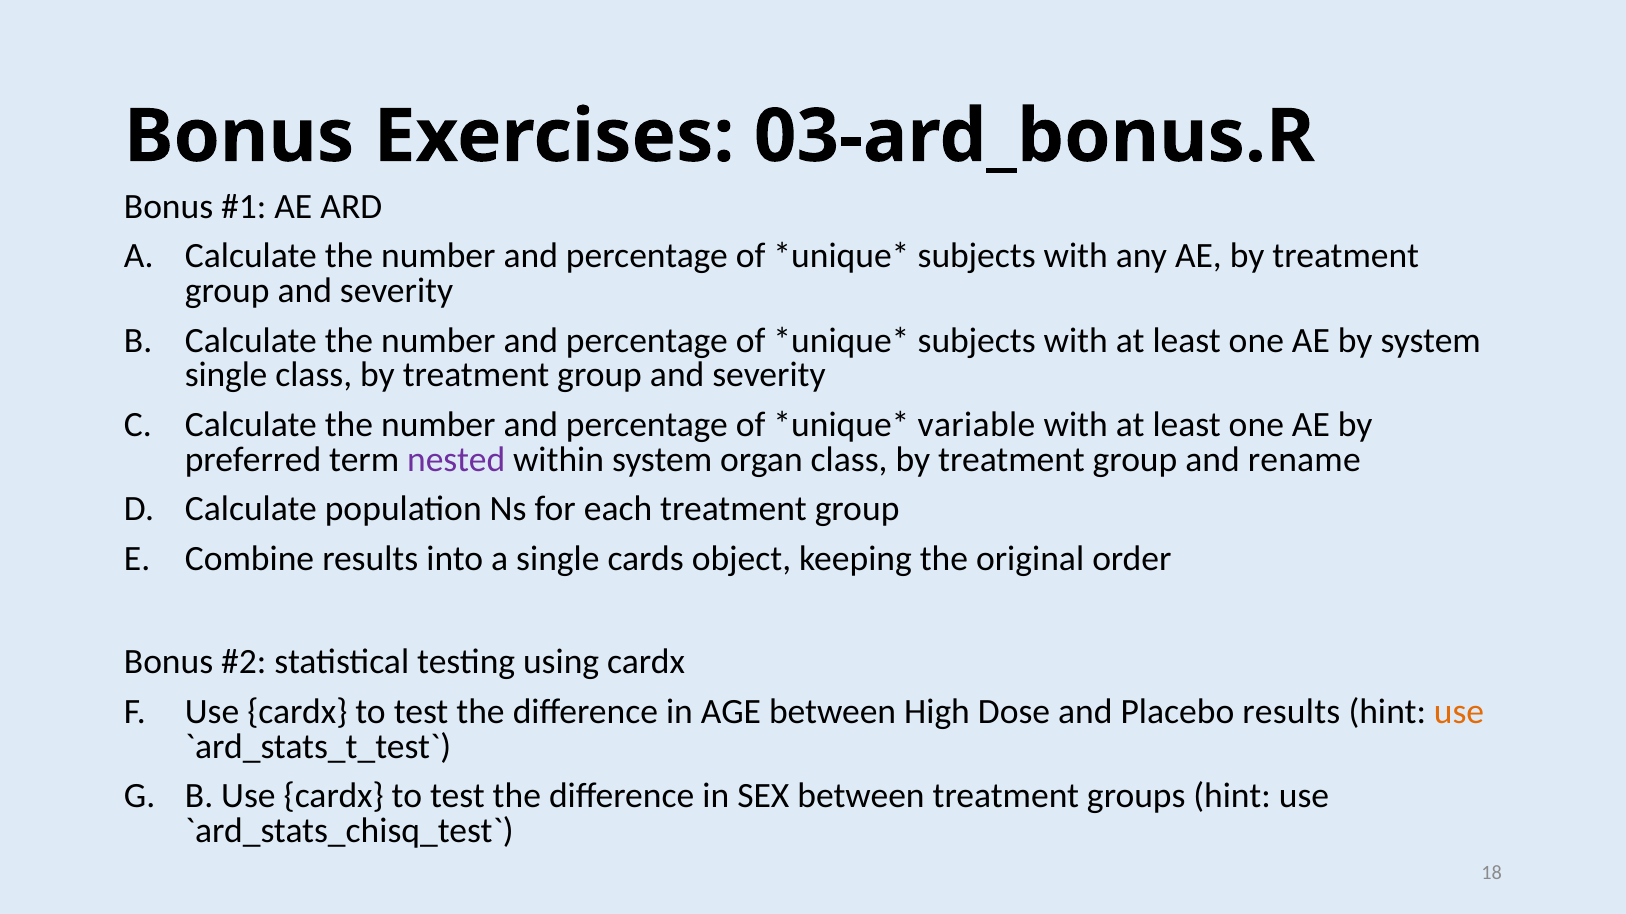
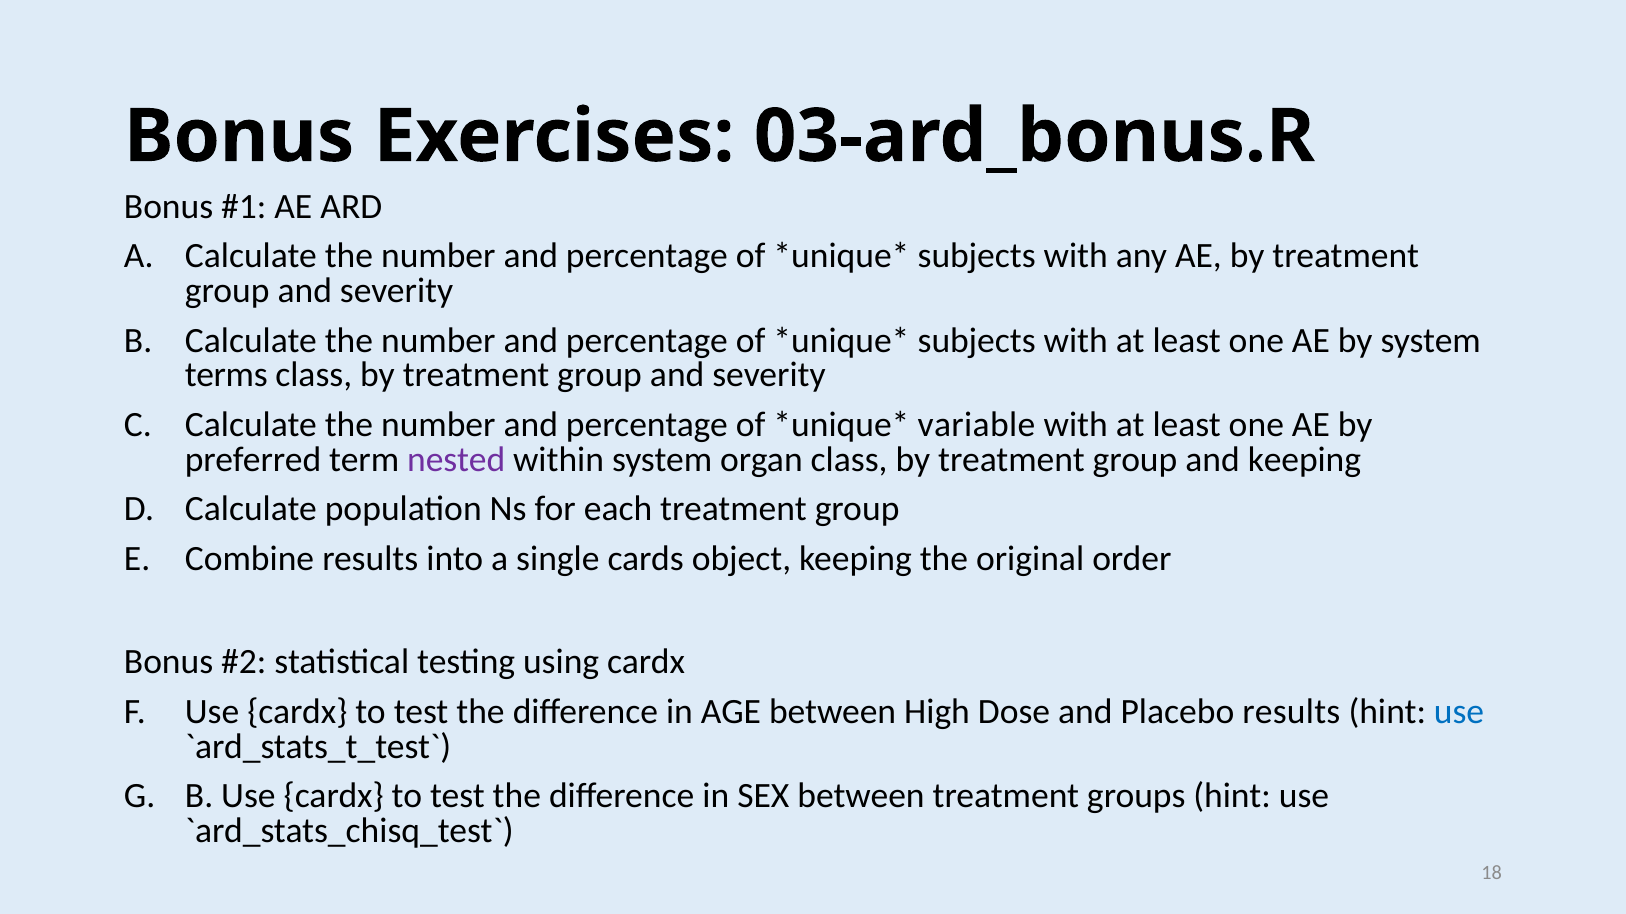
single at (226, 375): single -> terms
and rename: rename -> keeping
use at (1459, 712) colour: orange -> blue
